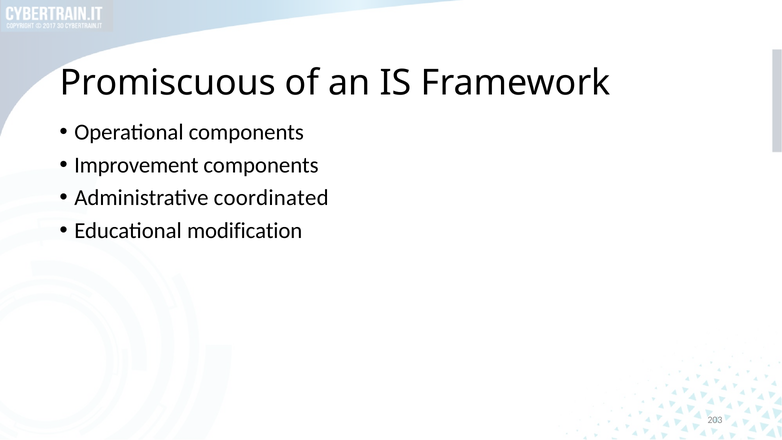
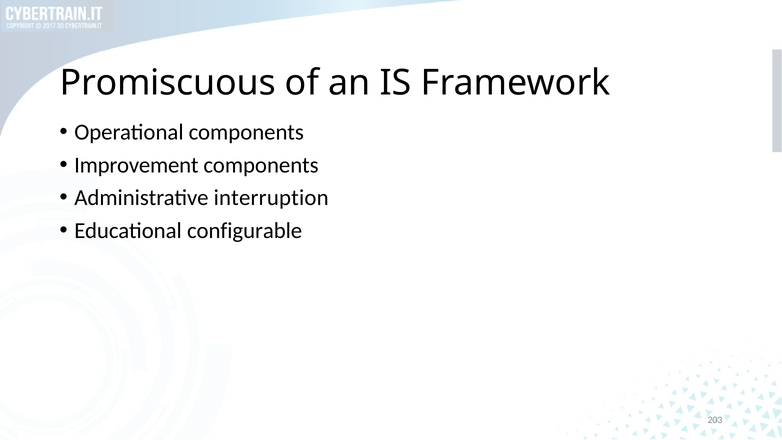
coordinated: coordinated -> interruption
modification: modification -> configurable
